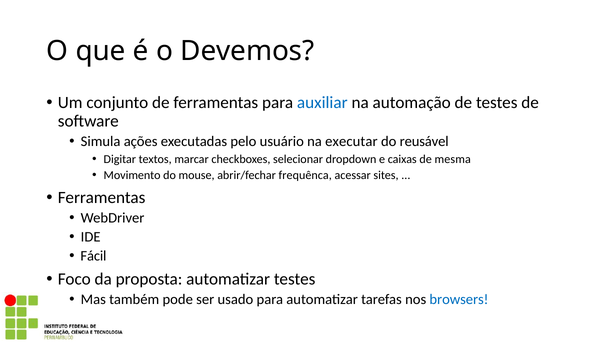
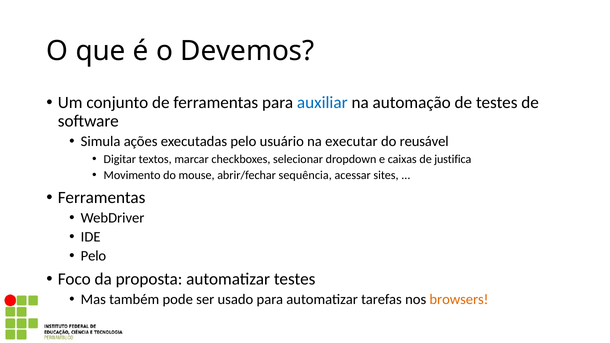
mesma: mesma -> justifica
frequênca: frequênca -> sequência
Fácil at (93, 256): Fácil -> Pelo
browsers colour: blue -> orange
